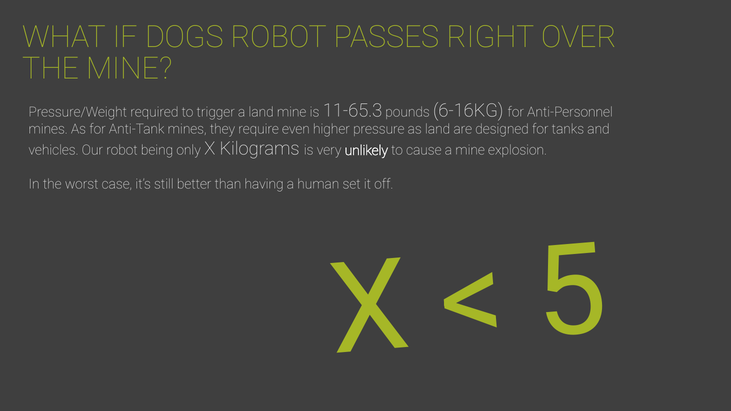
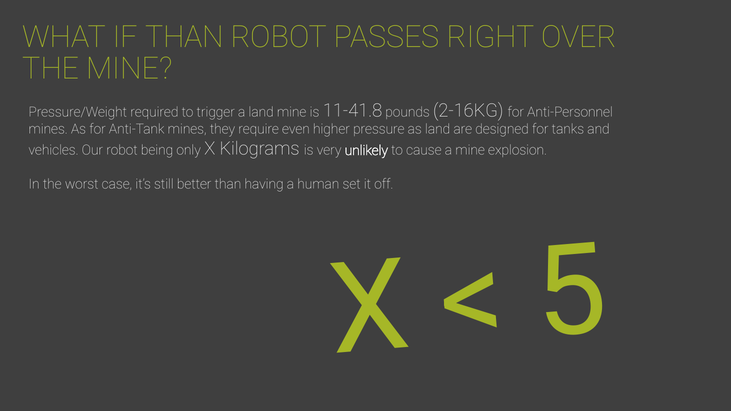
IF DOGS: DOGS -> THAN
11-65.3: 11-65.3 -> 11-41.8
6-16KG: 6-16KG -> 2-16KG
